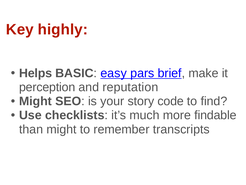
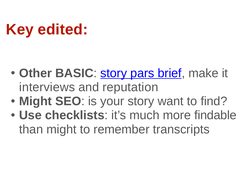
highly: highly -> edited
Helps: Helps -> Other
BASIC easy: easy -> story
perception: perception -> interviews
code: code -> want
